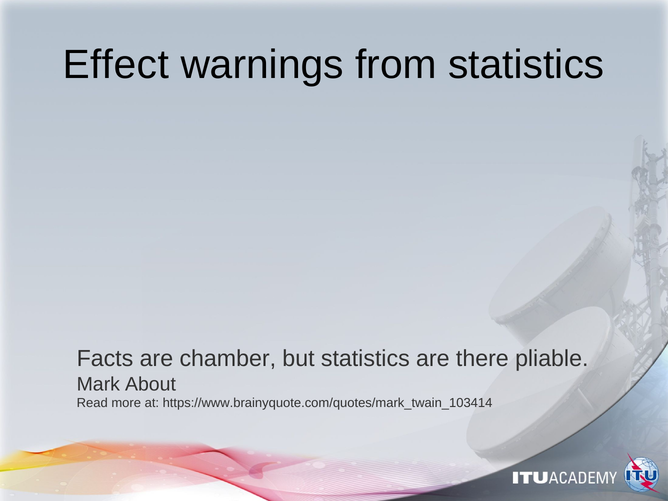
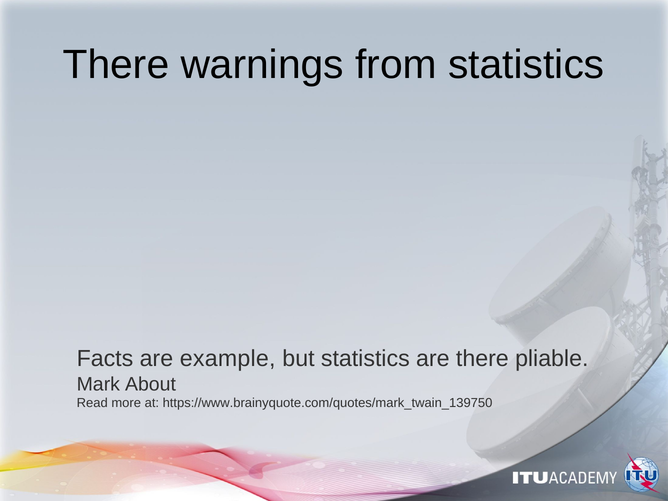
Effect at (116, 65): Effect -> There
chamber: chamber -> example
https://www.brainyquote.com/quotes/mark_twain_103414: https://www.brainyquote.com/quotes/mark_twain_103414 -> https://www.brainyquote.com/quotes/mark_twain_139750
